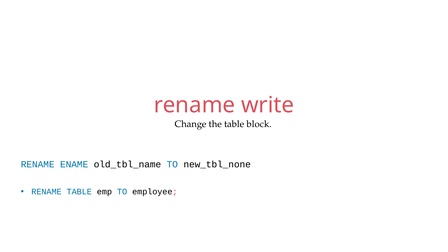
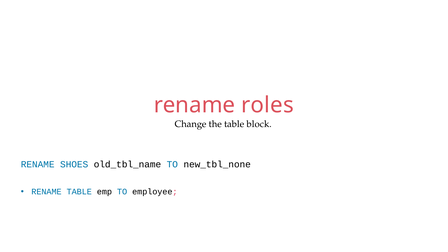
write: write -> roles
ENAME: ENAME -> SHOES
